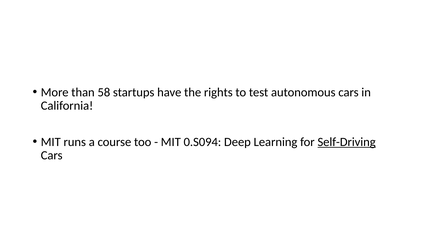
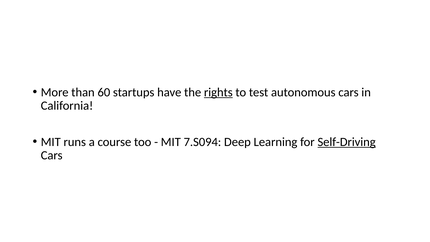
58: 58 -> 60
rights underline: none -> present
0.S094: 0.S094 -> 7.S094
